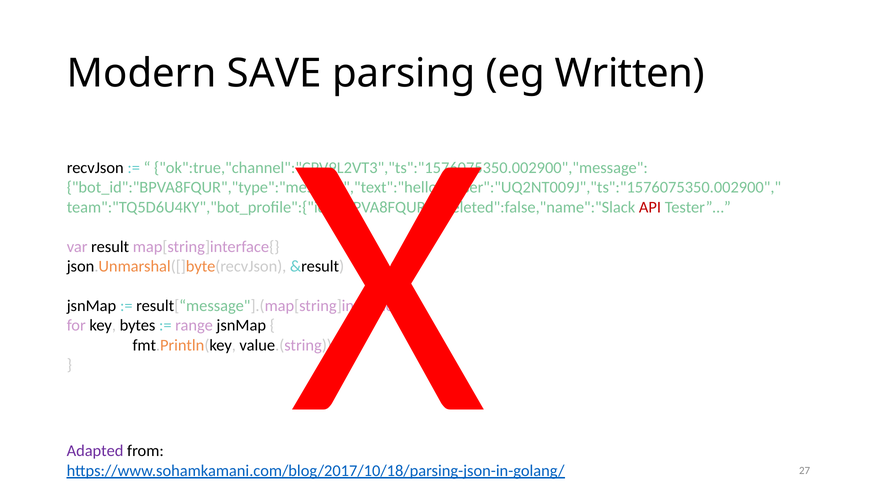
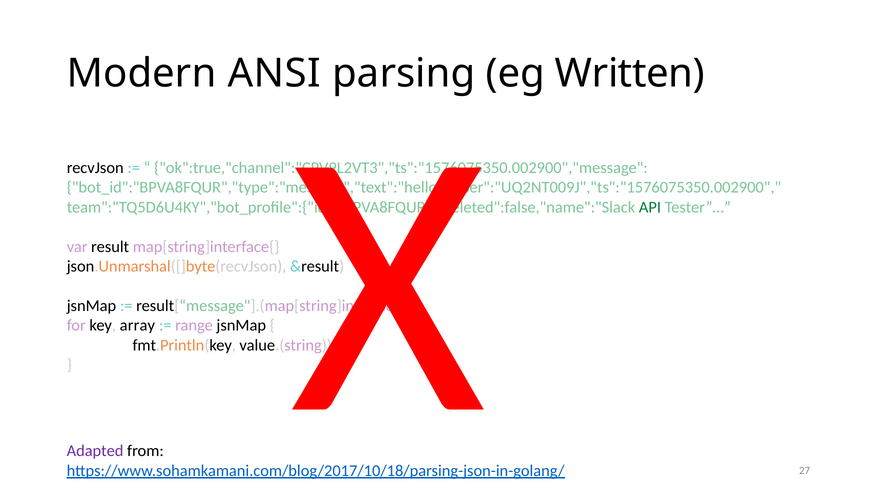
SAVE: SAVE -> ANSI
API colour: red -> green
bytes: bytes -> array
